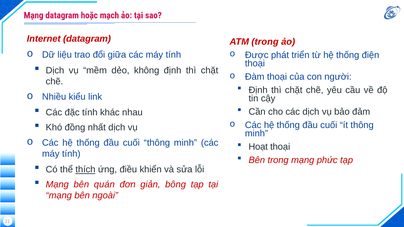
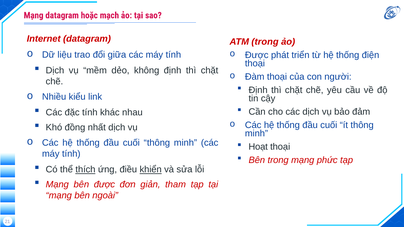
khiển underline: none -> present
bên quán: quán -> được
bông: bông -> tham
